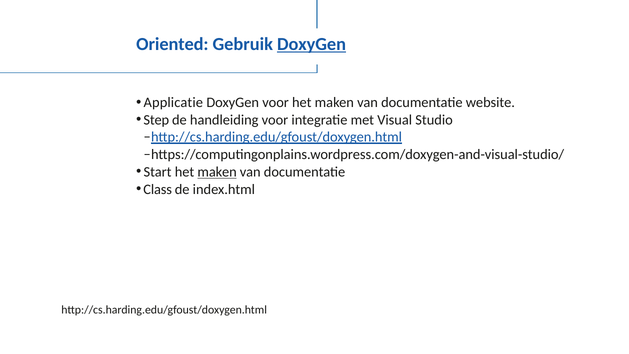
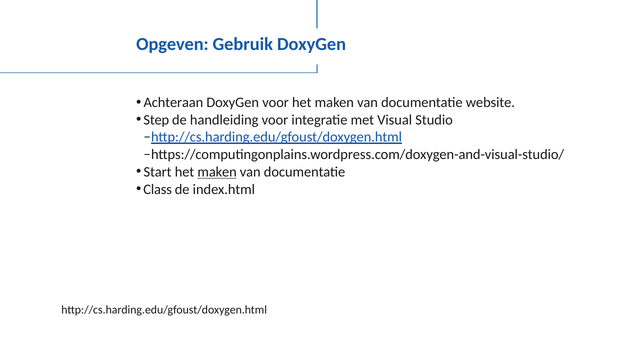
Oriented: Oriented -> Opgeven
DoxyGen at (312, 44) underline: present -> none
Applicatie: Applicatie -> Achteraan
